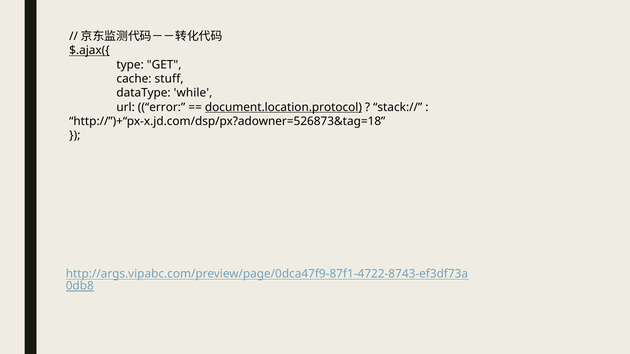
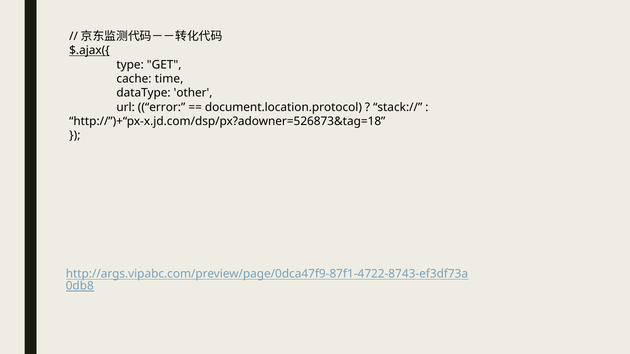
stuff: stuff -> time
while: while -> other
document.location.protocol underline: present -> none
